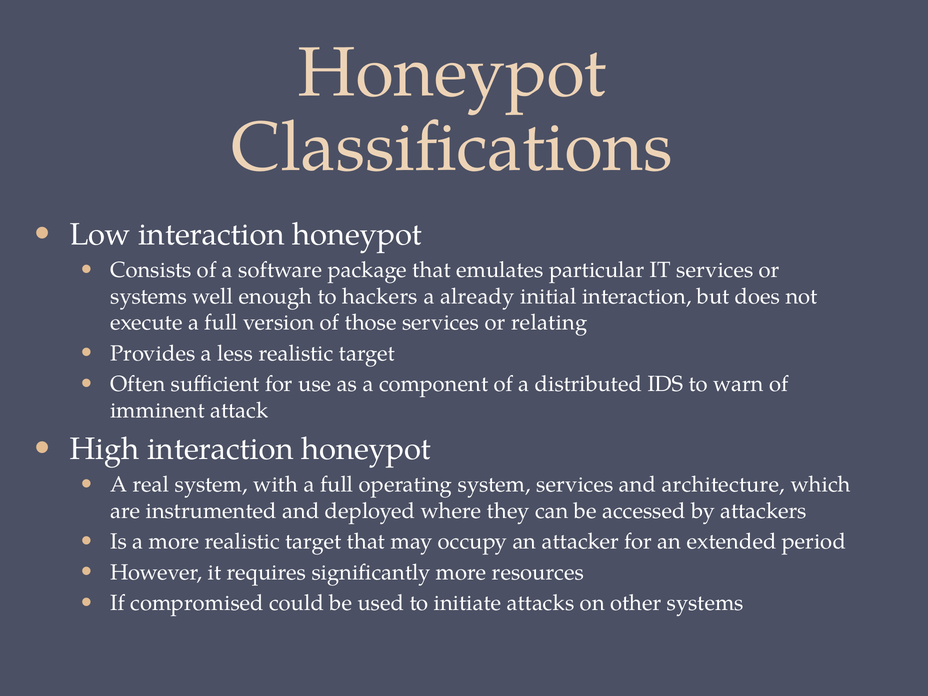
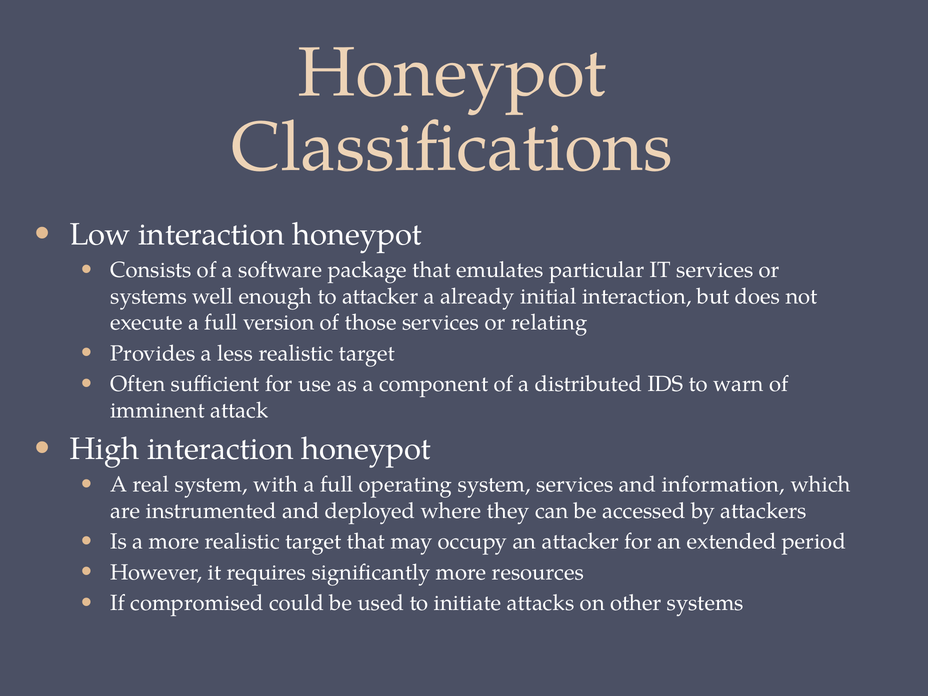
to hackers: hackers -> attacker
architecture: architecture -> information
